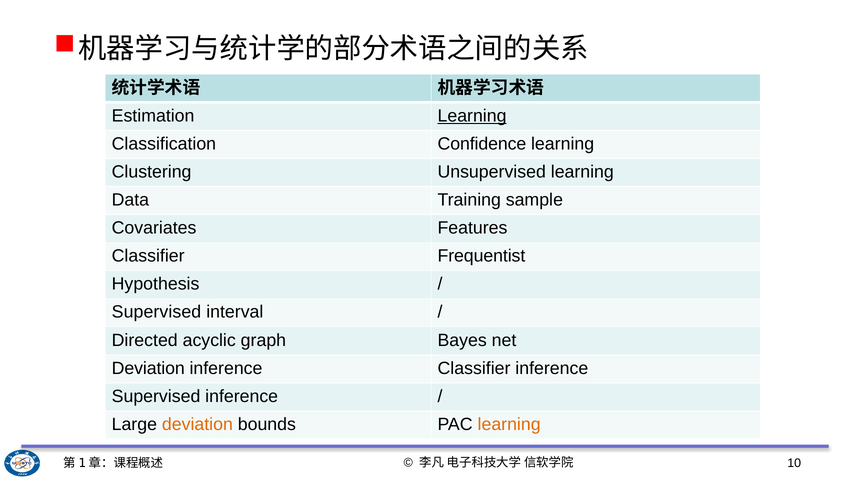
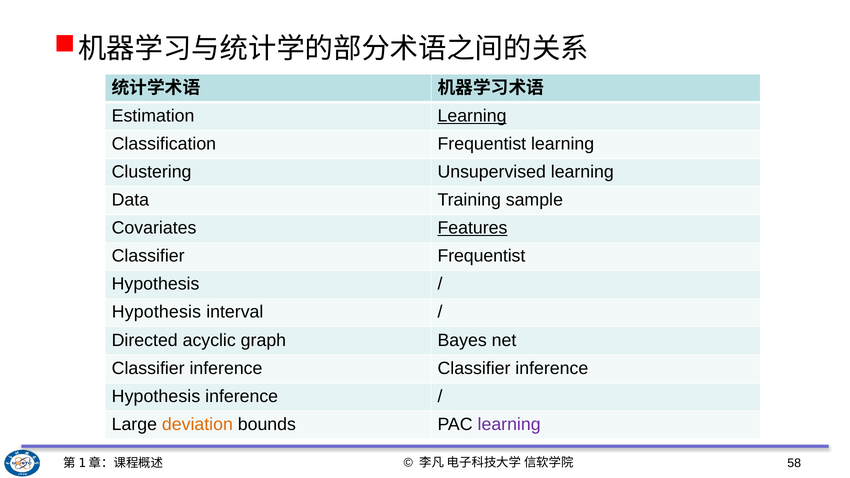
Classification Confidence: Confidence -> Frequentist
Features underline: none -> present
Supervised at (156, 312): Supervised -> Hypothesis
Deviation at (148, 368): Deviation -> Classifier
Supervised at (156, 396): Supervised -> Hypothesis
learning at (509, 424) colour: orange -> purple
10: 10 -> 58
